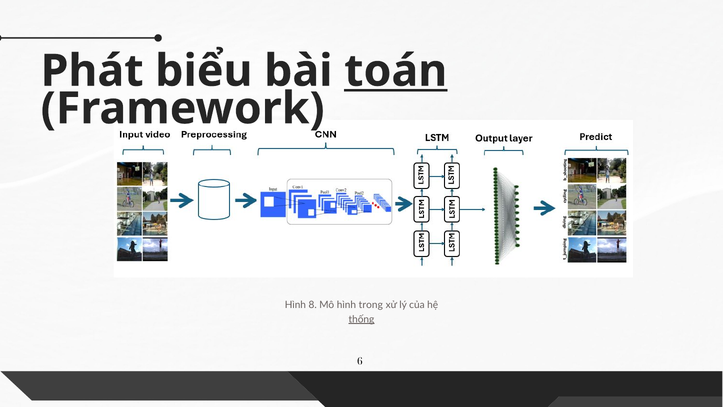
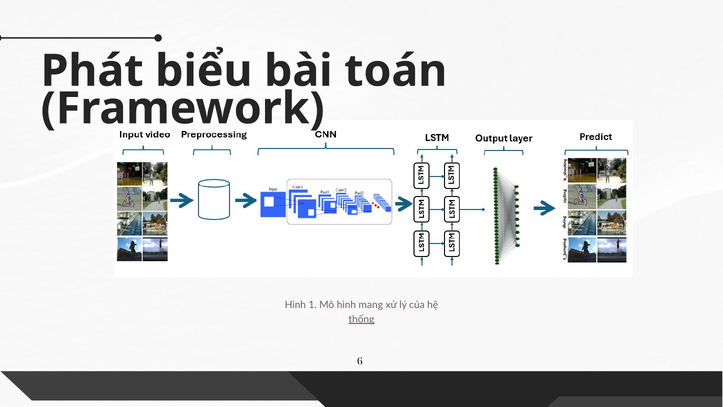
toán underline: present -> none
8: 8 -> 1
trong: trong -> mang
